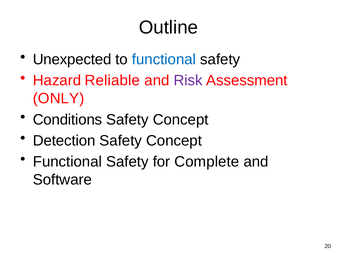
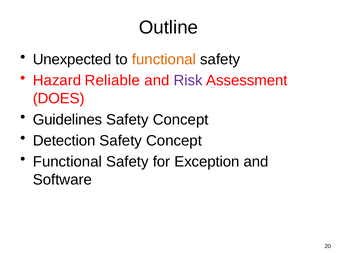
functional at (164, 59) colour: blue -> orange
ONLY: ONLY -> DOES
Conditions: Conditions -> Guidelines
Complete: Complete -> Exception
